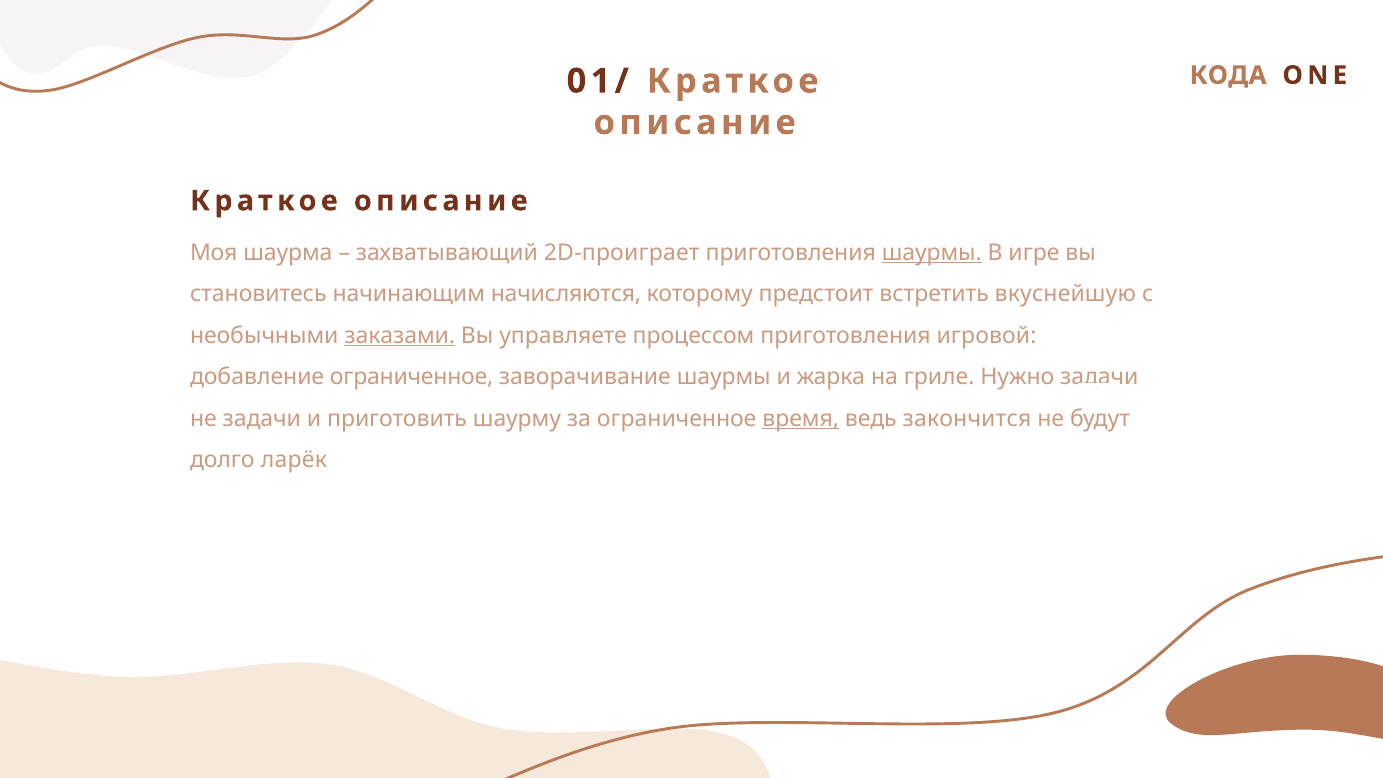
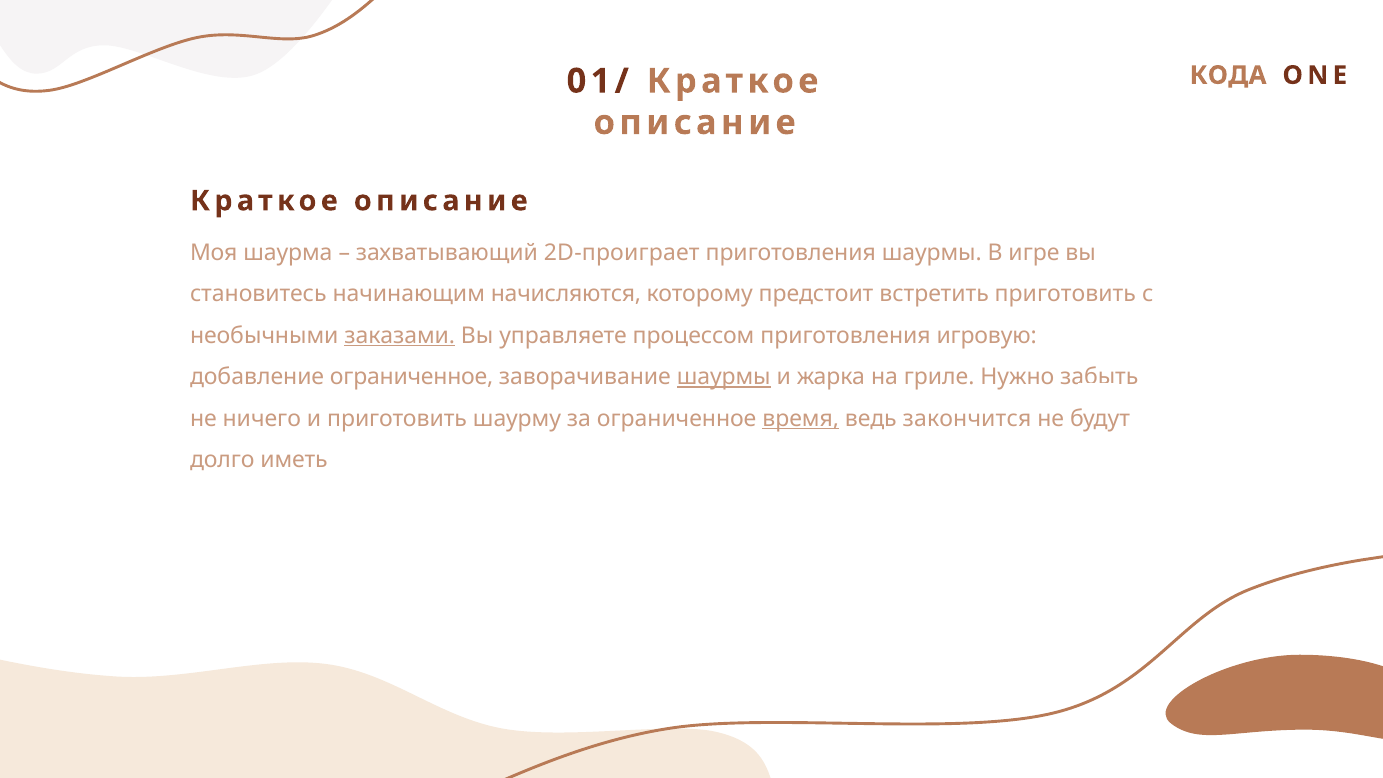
шаурмы at (932, 253) underline: present -> none
встретить вкуснейшую: вкуснейшую -> приготовить
игровой: игровой -> игровую
шаурмы at (724, 377) underline: none -> present
Нужно задачи: задачи -> забыть
не задачи: задачи -> ничего
ларёк: ларёк -> иметь
